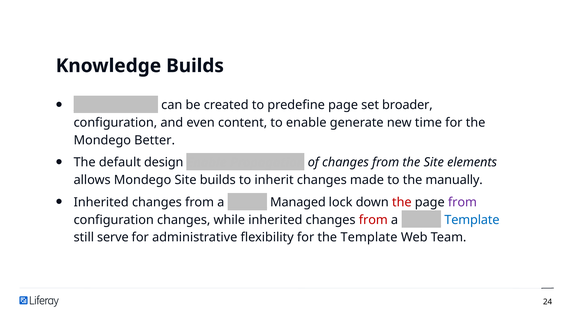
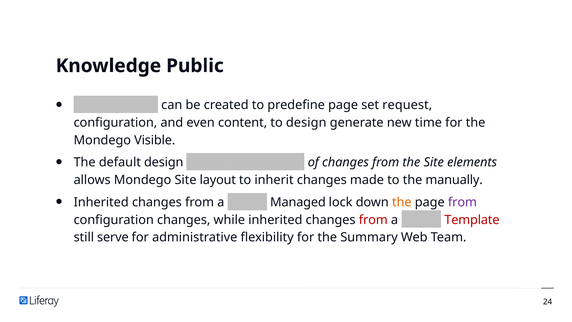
Knowledge Builds: Builds -> Public
broader: broader -> request
to enable: enable -> design
Better: Better -> Visible
Site builds: builds -> layout
the at (402, 202) colour: red -> orange
Template at (472, 220) colour: blue -> red
the Template: Template -> Summary
